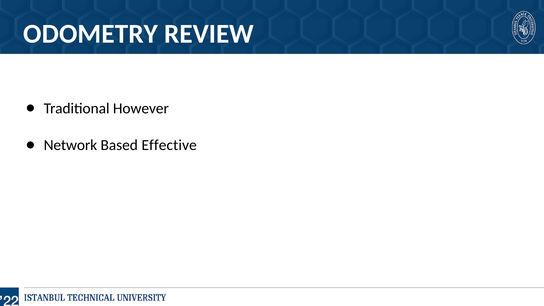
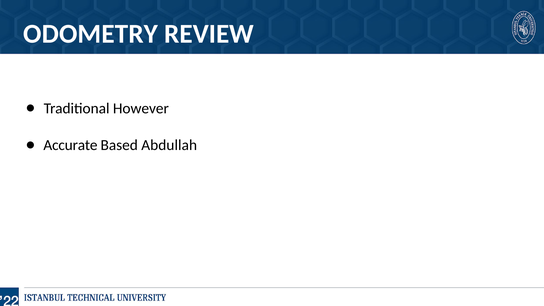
Network: Network -> Accurate
Effective: Effective -> Abdullah
